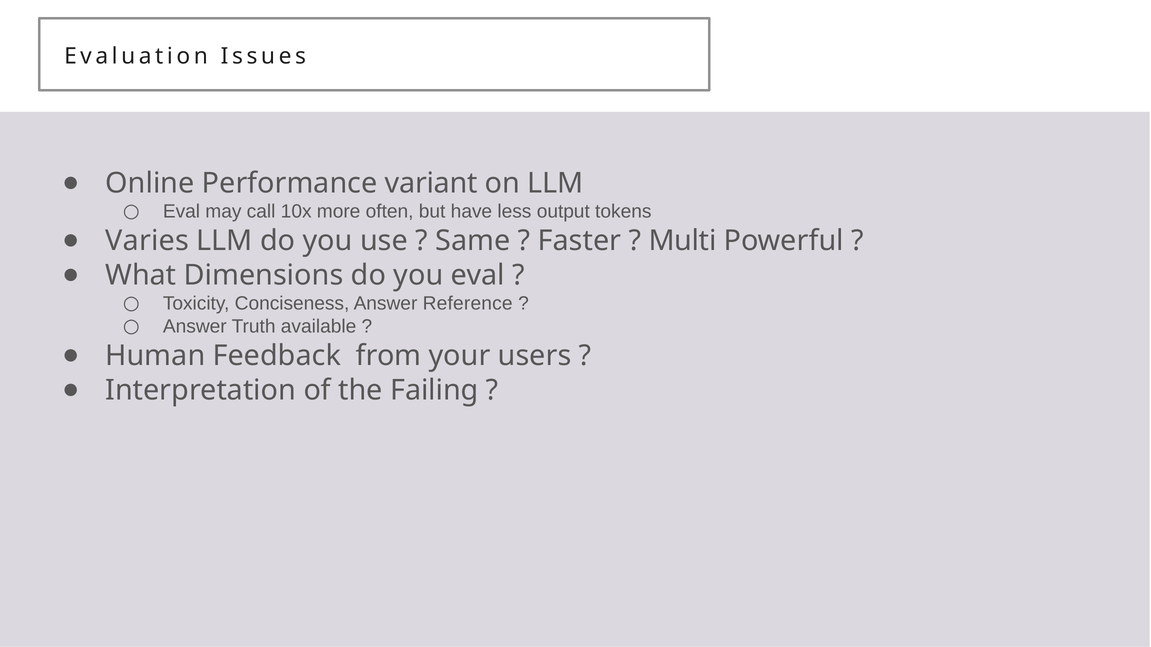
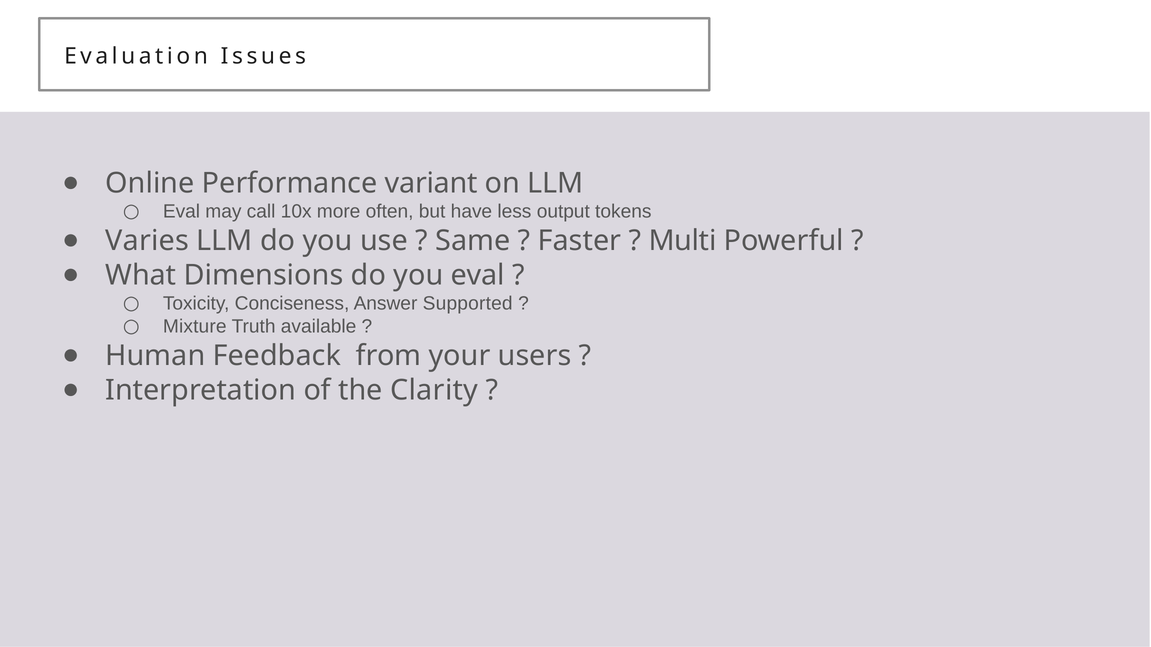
Reference: Reference -> Supported
Answer at (195, 326): Answer -> Mixture
Failing: Failing -> Clarity
